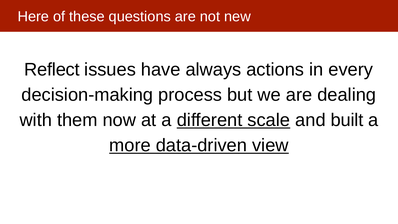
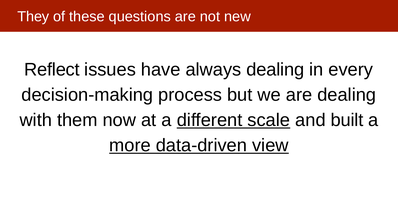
Here: Here -> They
always actions: actions -> dealing
